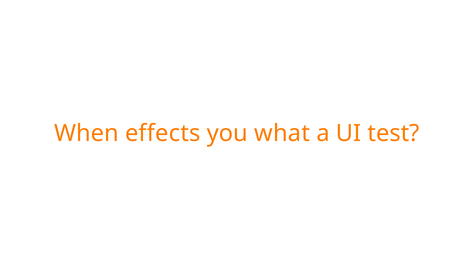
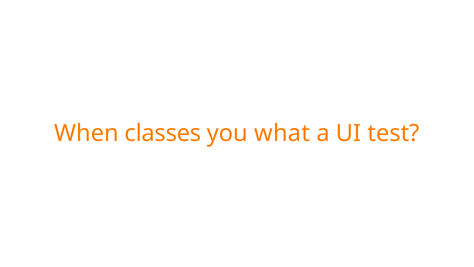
effects: effects -> classes
